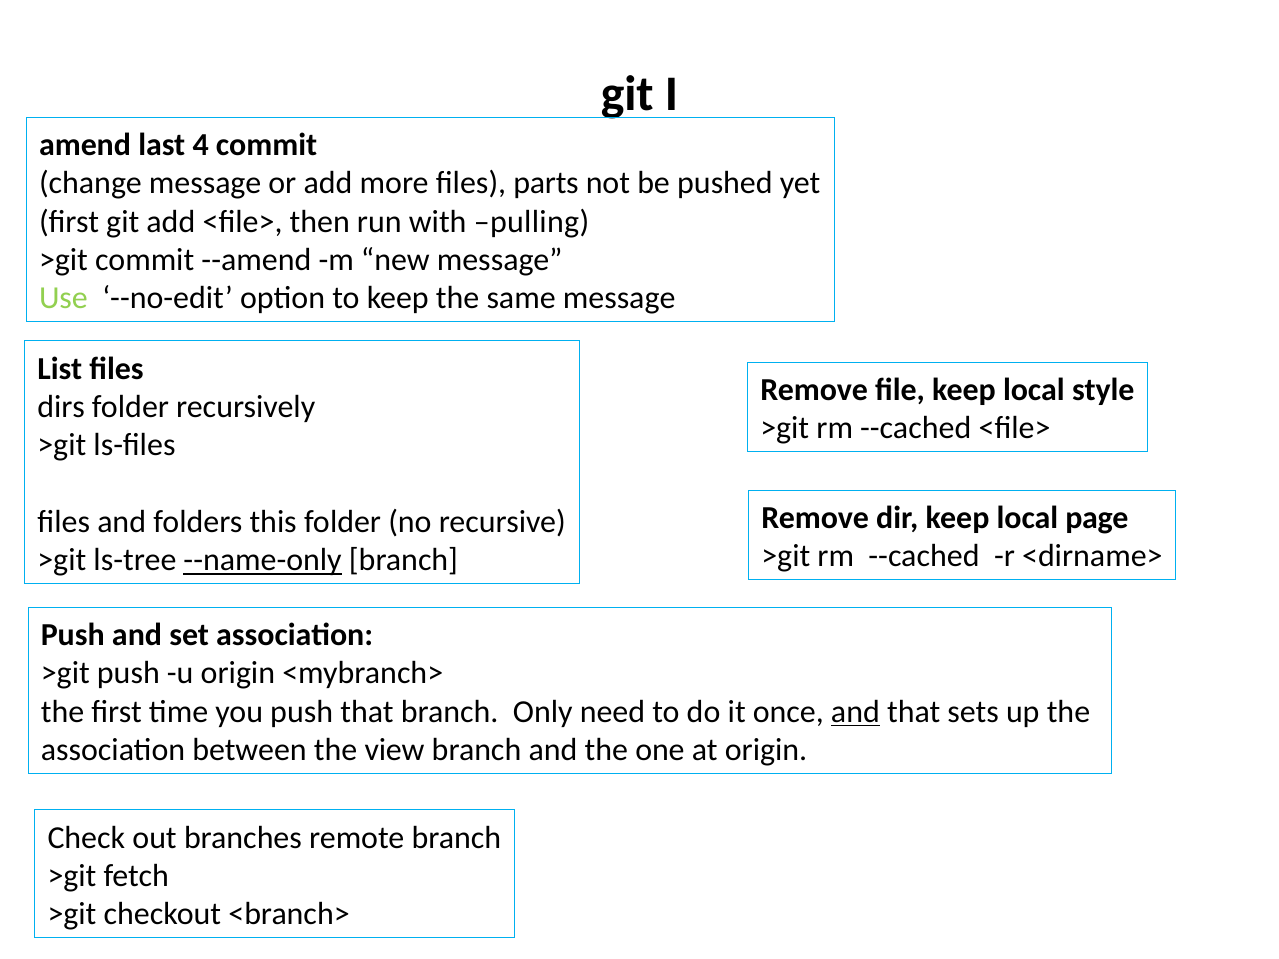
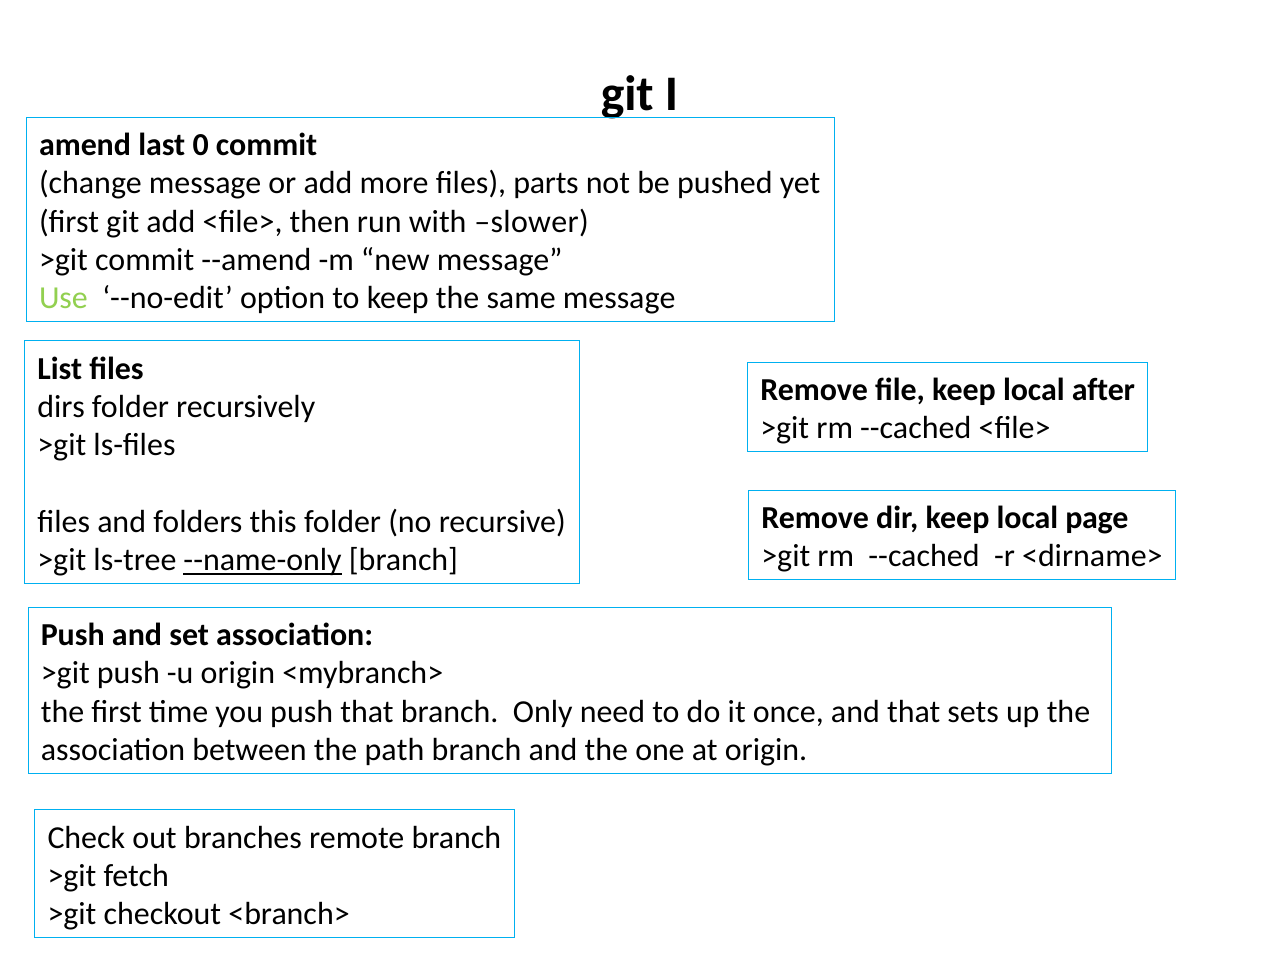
4: 4 -> 0
pulling: pulling -> slower
style: style -> after
and at (855, 712) underline: present -> none
view: view -> path
